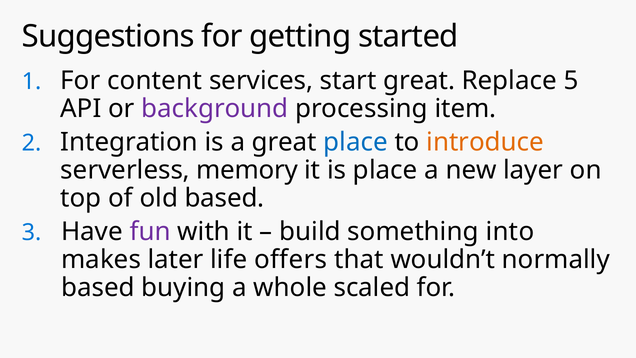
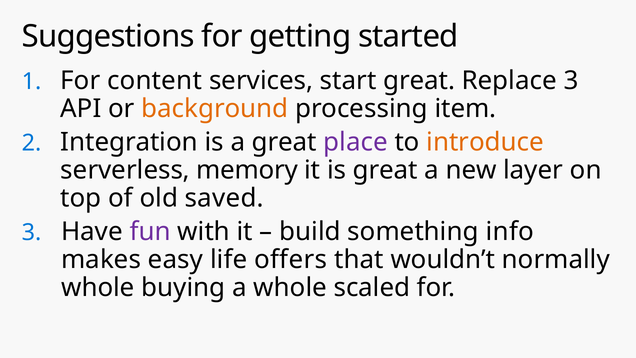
Replace 5: 5 -> 3
background colour: purple -> orange
place at (356, 142) colour: blue -> purple
is place: place -> great
old based: based -> saved
into: into -> info
later: later -> easy
based at (98, 287): based -> whole
